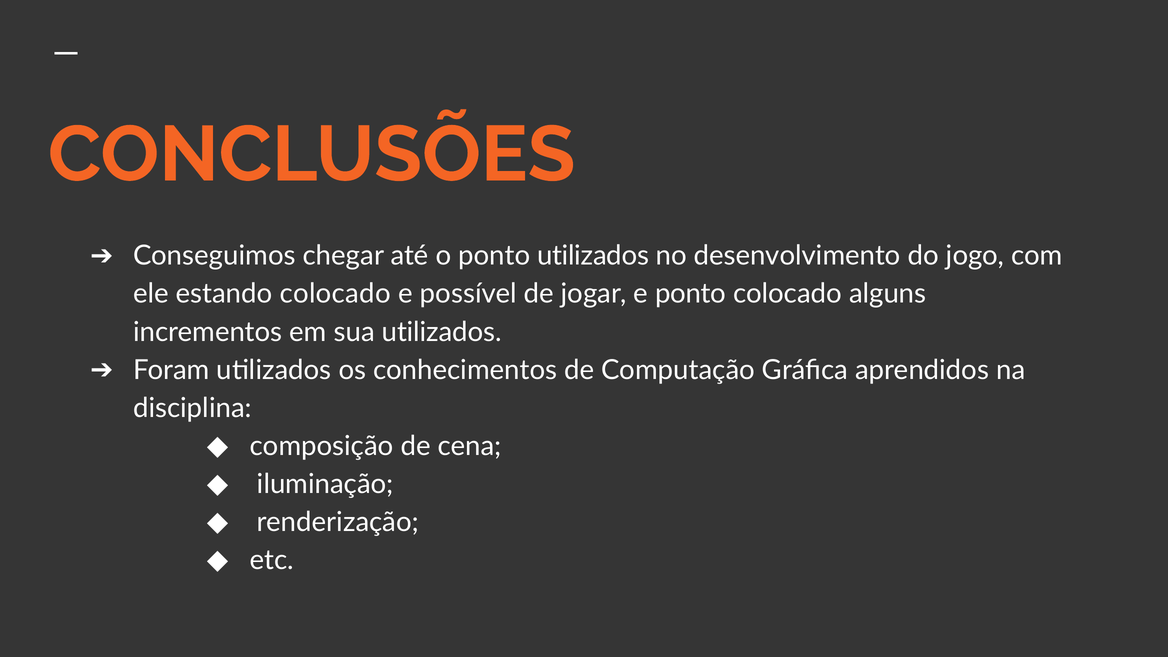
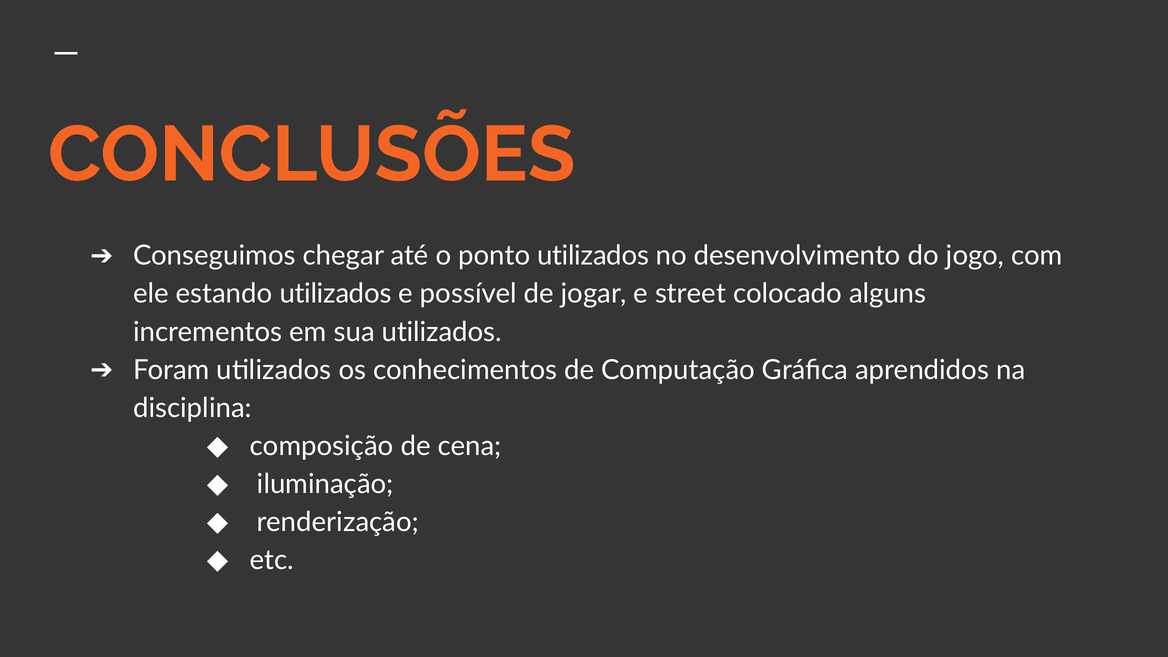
estando colocado: colocado -> utilizados
e ponto: ponto -> street
